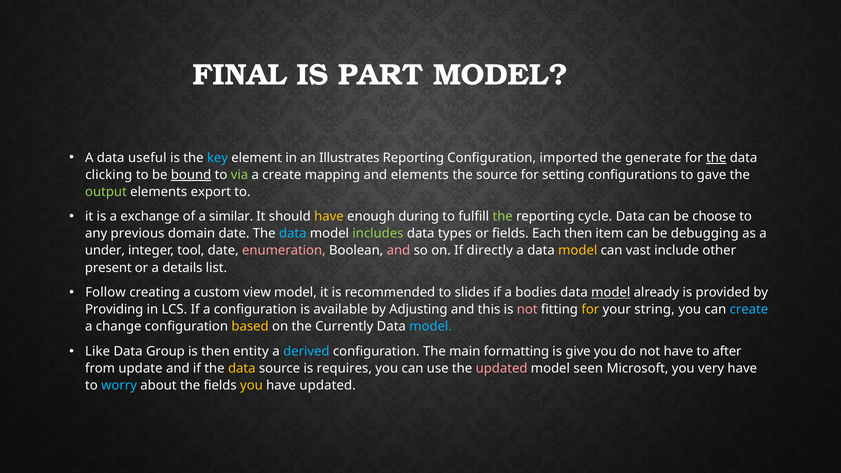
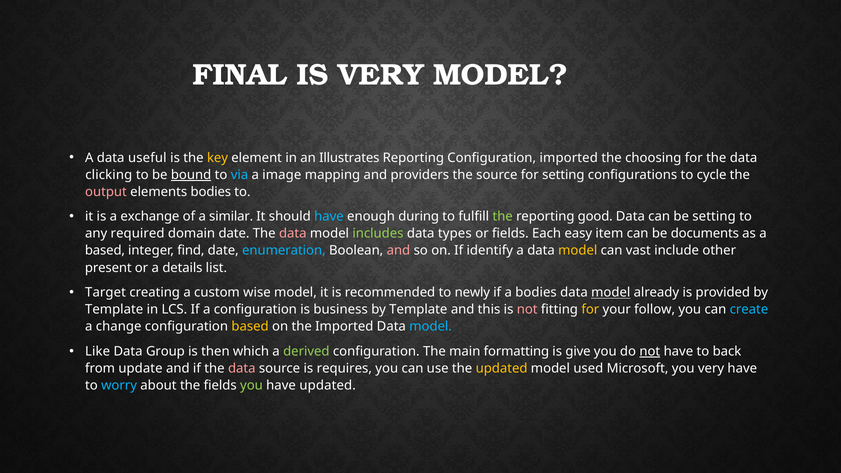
IS PART: PART -> VERY
key colour: light blue -> yellow
generate: generate -> choosing
the at (716, 158) underline: present -> none
via colour: light green -> light blue
a create: create -> image
and elements: elements -> providers
gave: gave -> cycle
output colour: light green -> pink
elements export: export -> bodies
have at (329, 217) colour: yellow -> light blue
cycle: cycle -> good
be choose: choose -> setting
previous: previous -> required
data at (293, 234) colour: light blue -> pink
Each then: then -> easy
debugging: debugging -> documents
under at (105, 251): under -> based
tool: tool -> find
enumeration colour: pink -> light blue
directly: directly -> identify
Follow: Follow -> Target
view: view -> wise
slides: slides -> newly
Providing at (114, 310): Providing -> Template
available: available -> business
Adjusting at (418, 310): Adjusting -> Template
string: string -> follow
the Currently: Currently -> Imported
entity: entity -> which
derived colour: light blue -> light green
not at (650, 351) underline: none -> present
after: after -> back
data at (242, 368) colour: yellow -> pink
updated at (502, 368) colour: pink -> yellow
seen: seen -> used
you at (251, 386) colour: yellow -> light green
